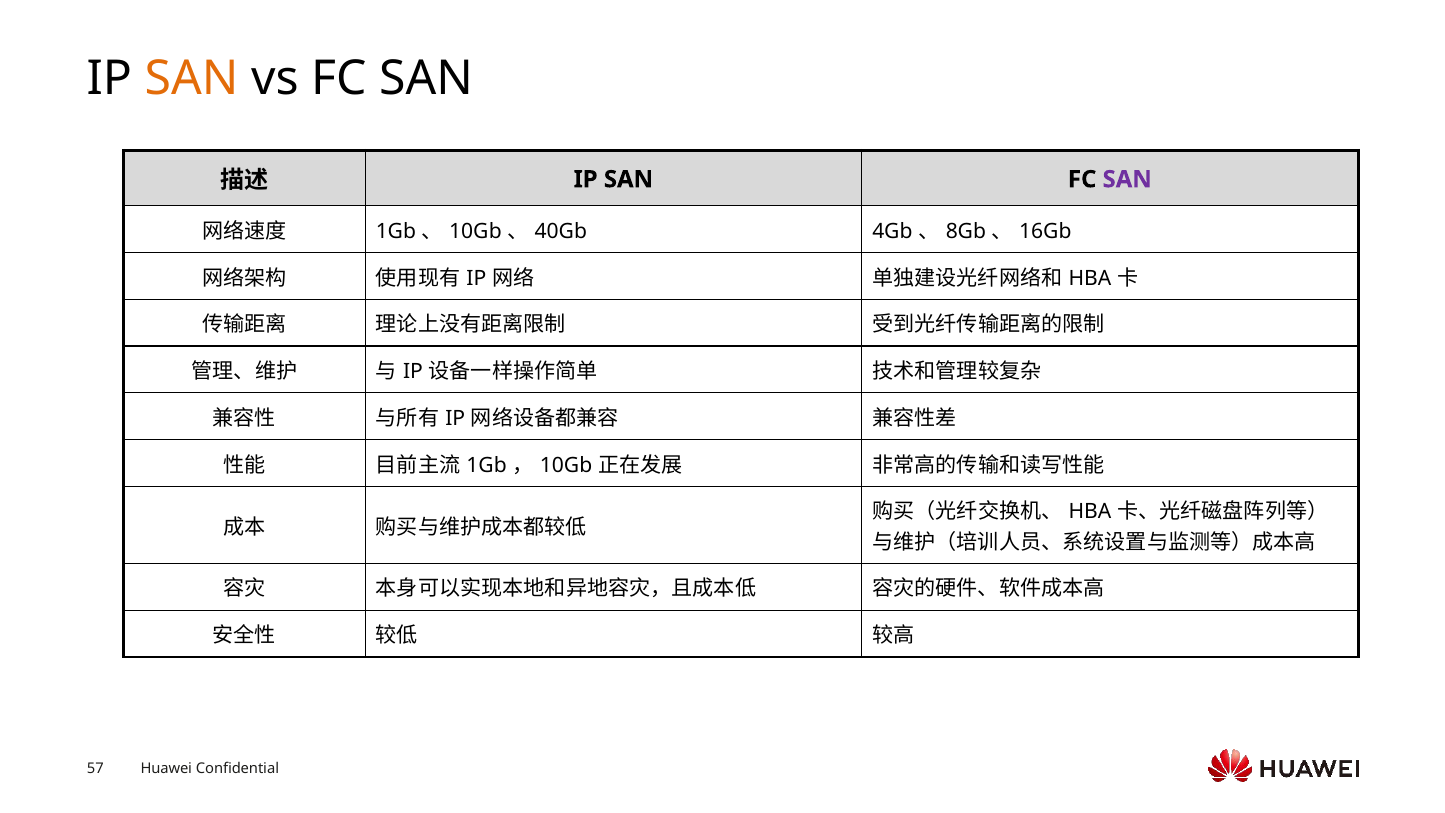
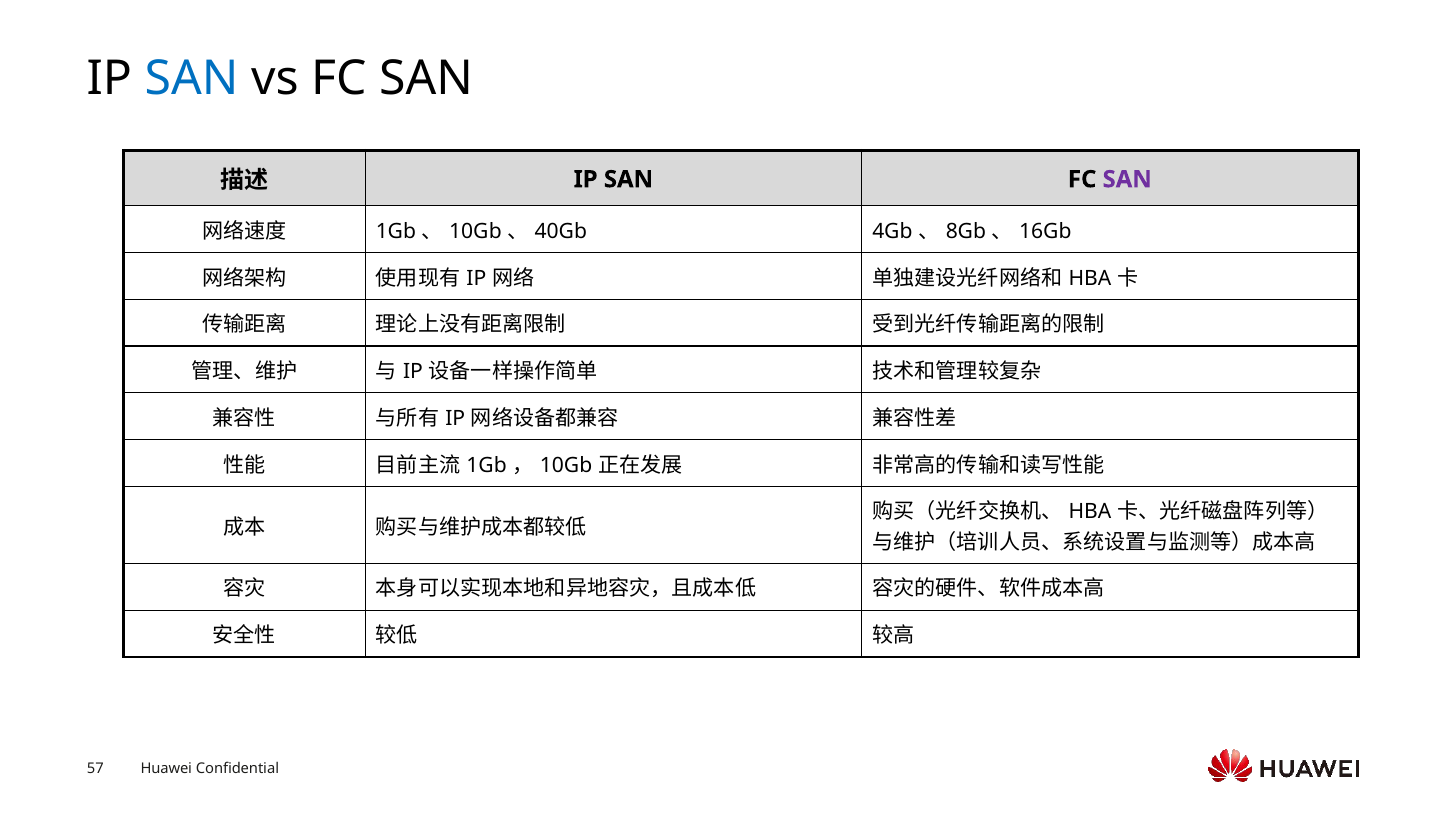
SAN at (192, 79) colour: orange -> blue
